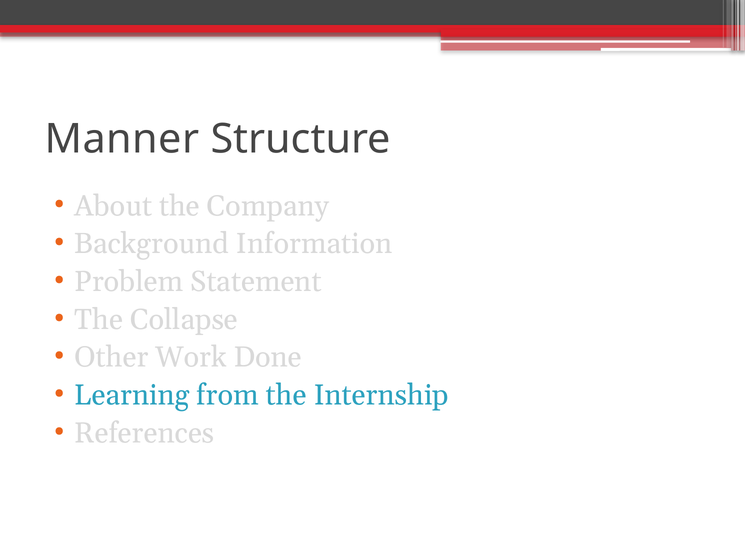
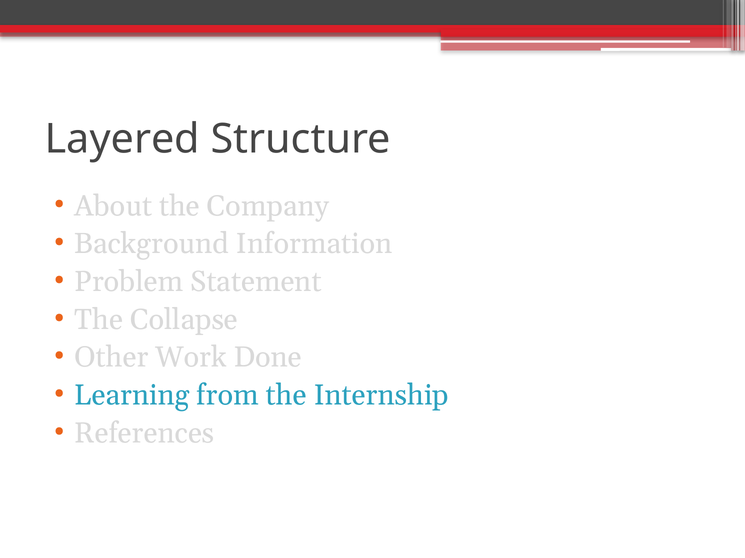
Manner: Manner -> Layered
